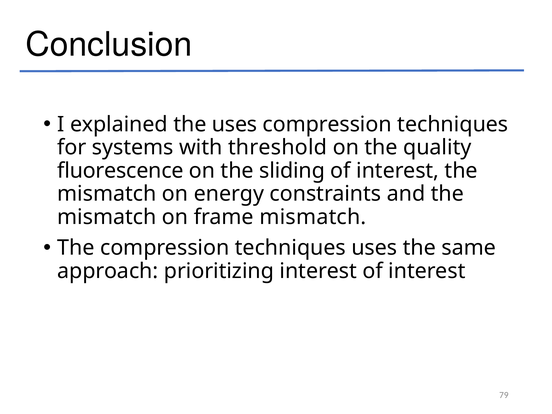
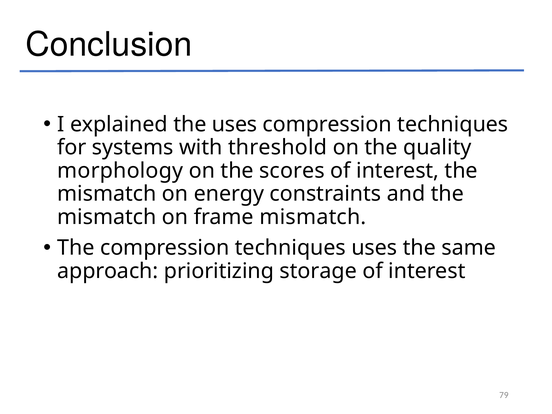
fluorescence: fluorescence -> morphology
sliding: sliding -> scores
prioritizing interest: interest -> storage
